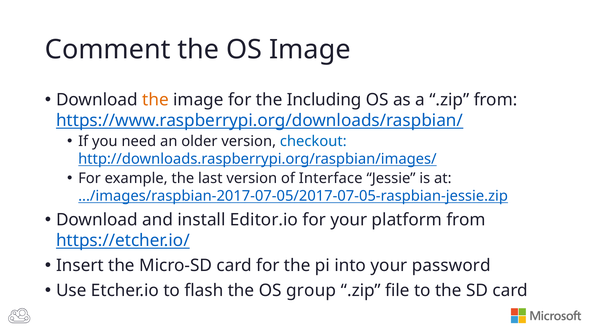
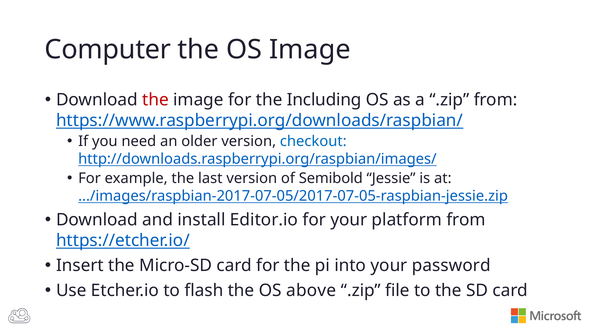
Comment: Comment -> Computer
the at (156, 100) colour: orange -> red
Interface: Interface -> Semibold
group: group -> above
